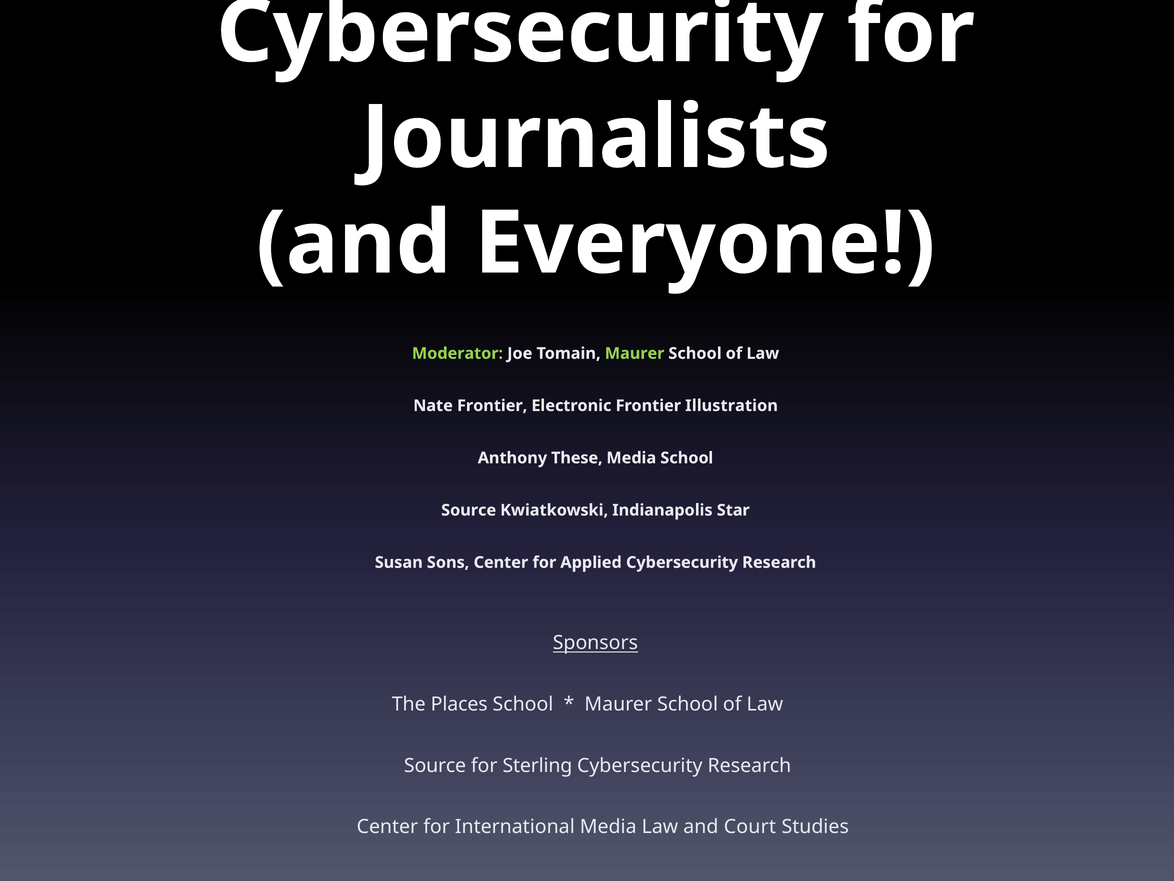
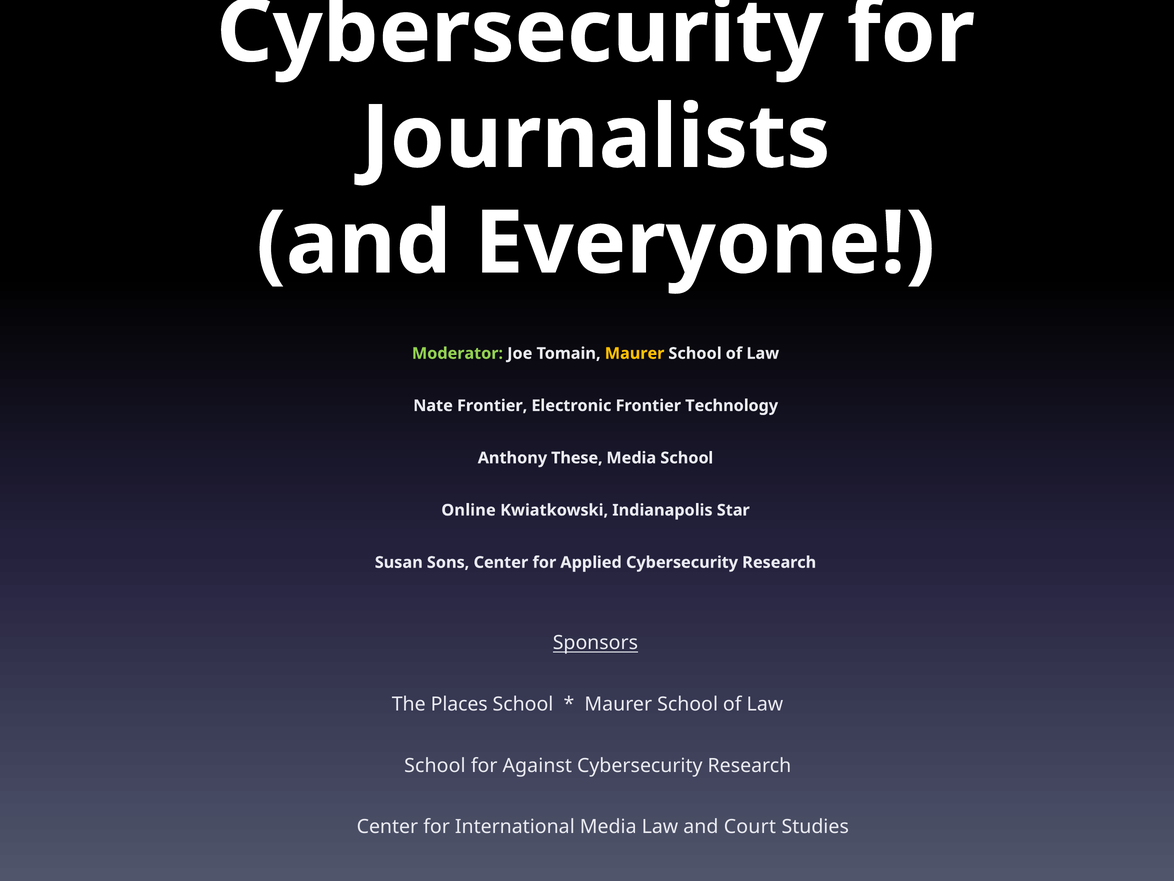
Maurer at (635, 353) colour: light green -> yellow
Illustration: Illustration -> Technology
Source at (469, 510): Source -> Online
Source at (435, 765): Source -> School
Sterling: Sterling -> Against
